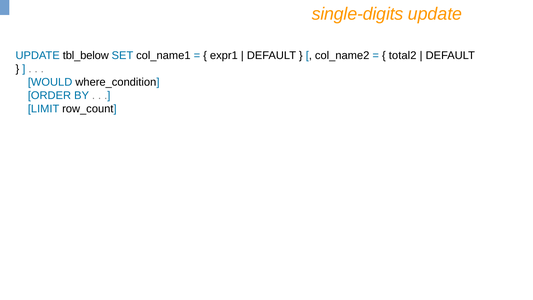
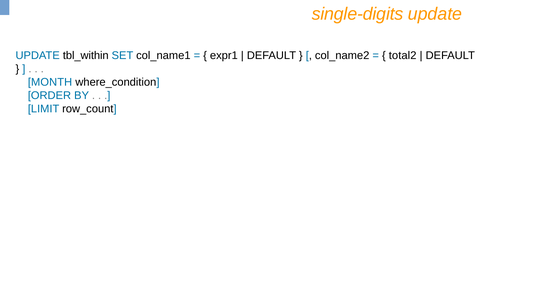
tbl_below: tbl_below -> tbl_within
WOULD: WOULD -> MONTH
